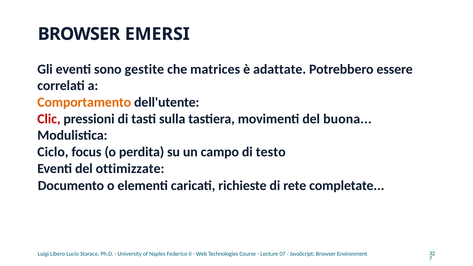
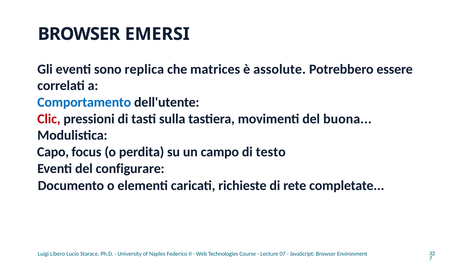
gestite: gestite -> replica
adattate: adattate -> assolute
Comportamento colour: orange -> blue
Ciclo: Ciclo -> Capo
ottimizzate: ottimizzate -> configurare
